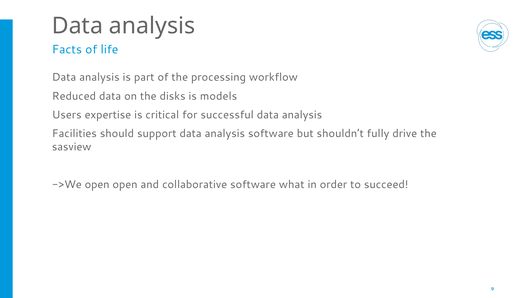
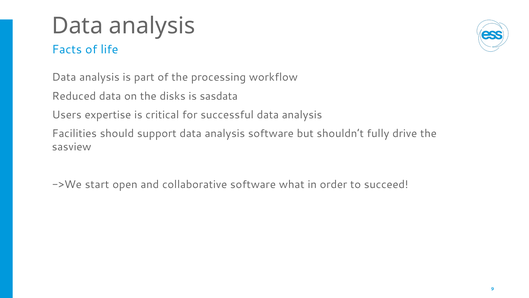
models: models -> sasdata
->We open: open -> start
